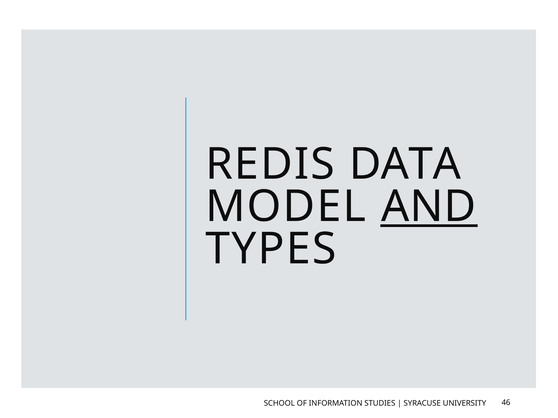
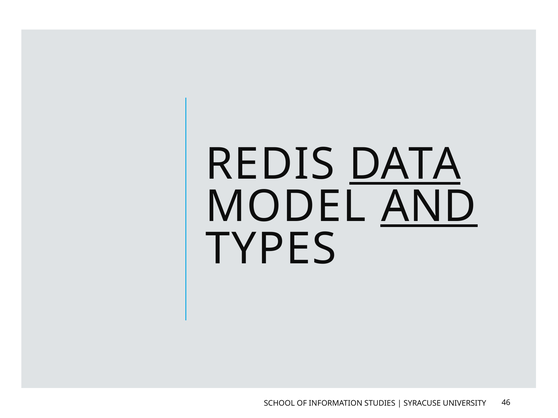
DATA underline: none -> present
